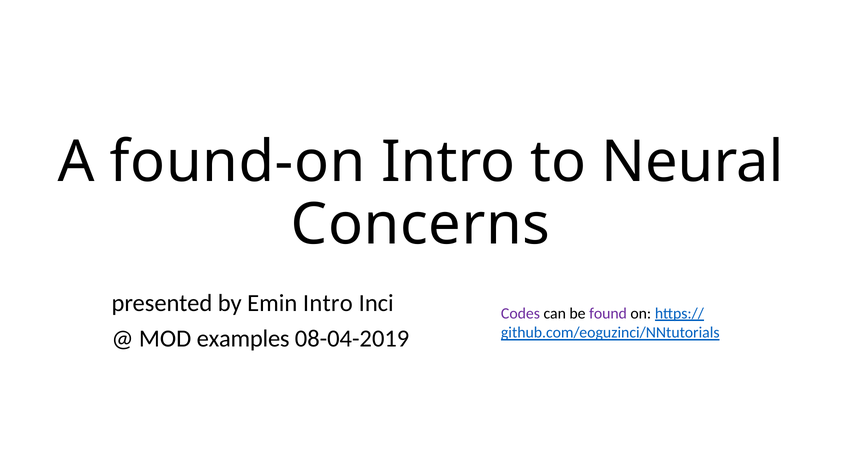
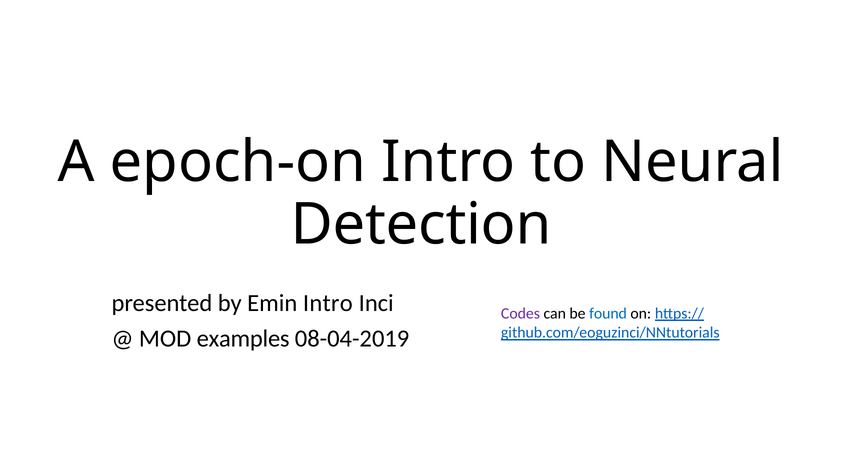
found-on: found-on -> epoch-on
Concerns: Concerns -> Detection
found colour: purple -> blue
